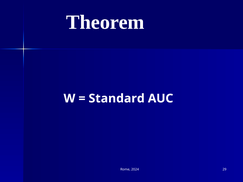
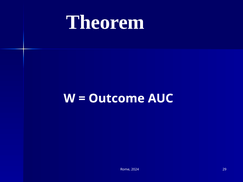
Standard: Standard -> Outcome
